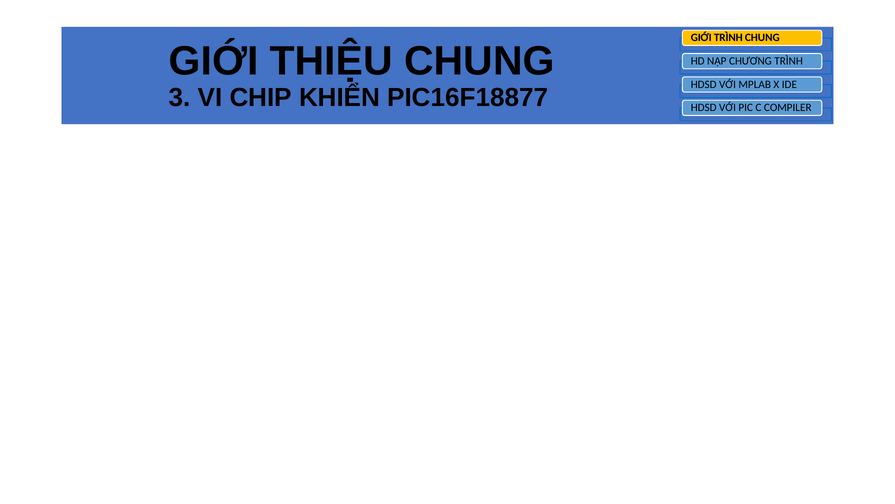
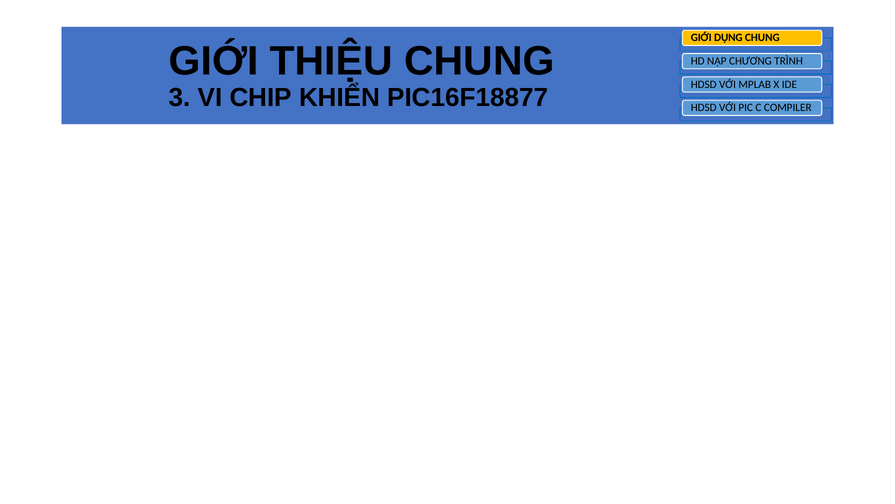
GIỚI TRÌNH: TRÌNH -> DỤNG
